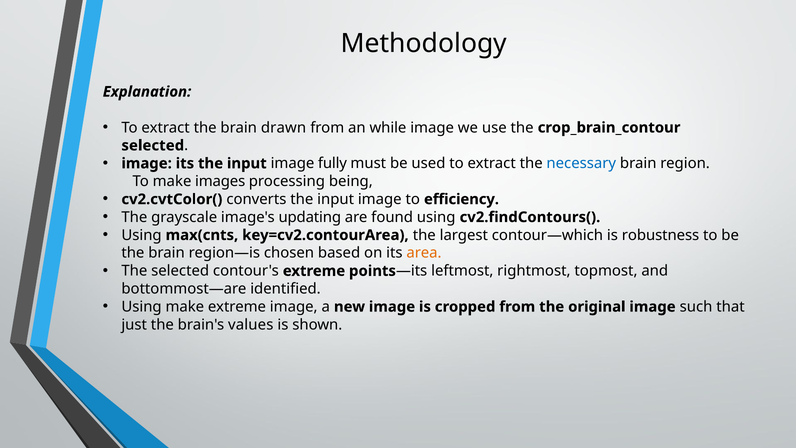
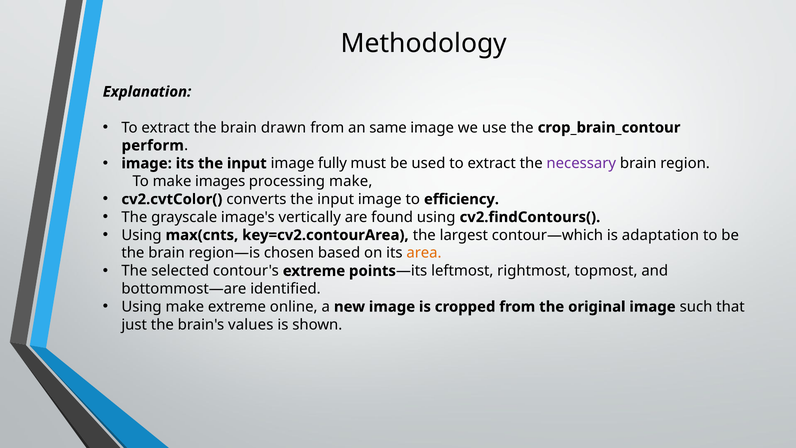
while: while -> same
selected at (153, 145): selected -> perform
necessary colour: blue -> purple
processing being: being -> make
updating: updating -> vertically
robustness: robustness -> adaptation
extreme image: image -> online
